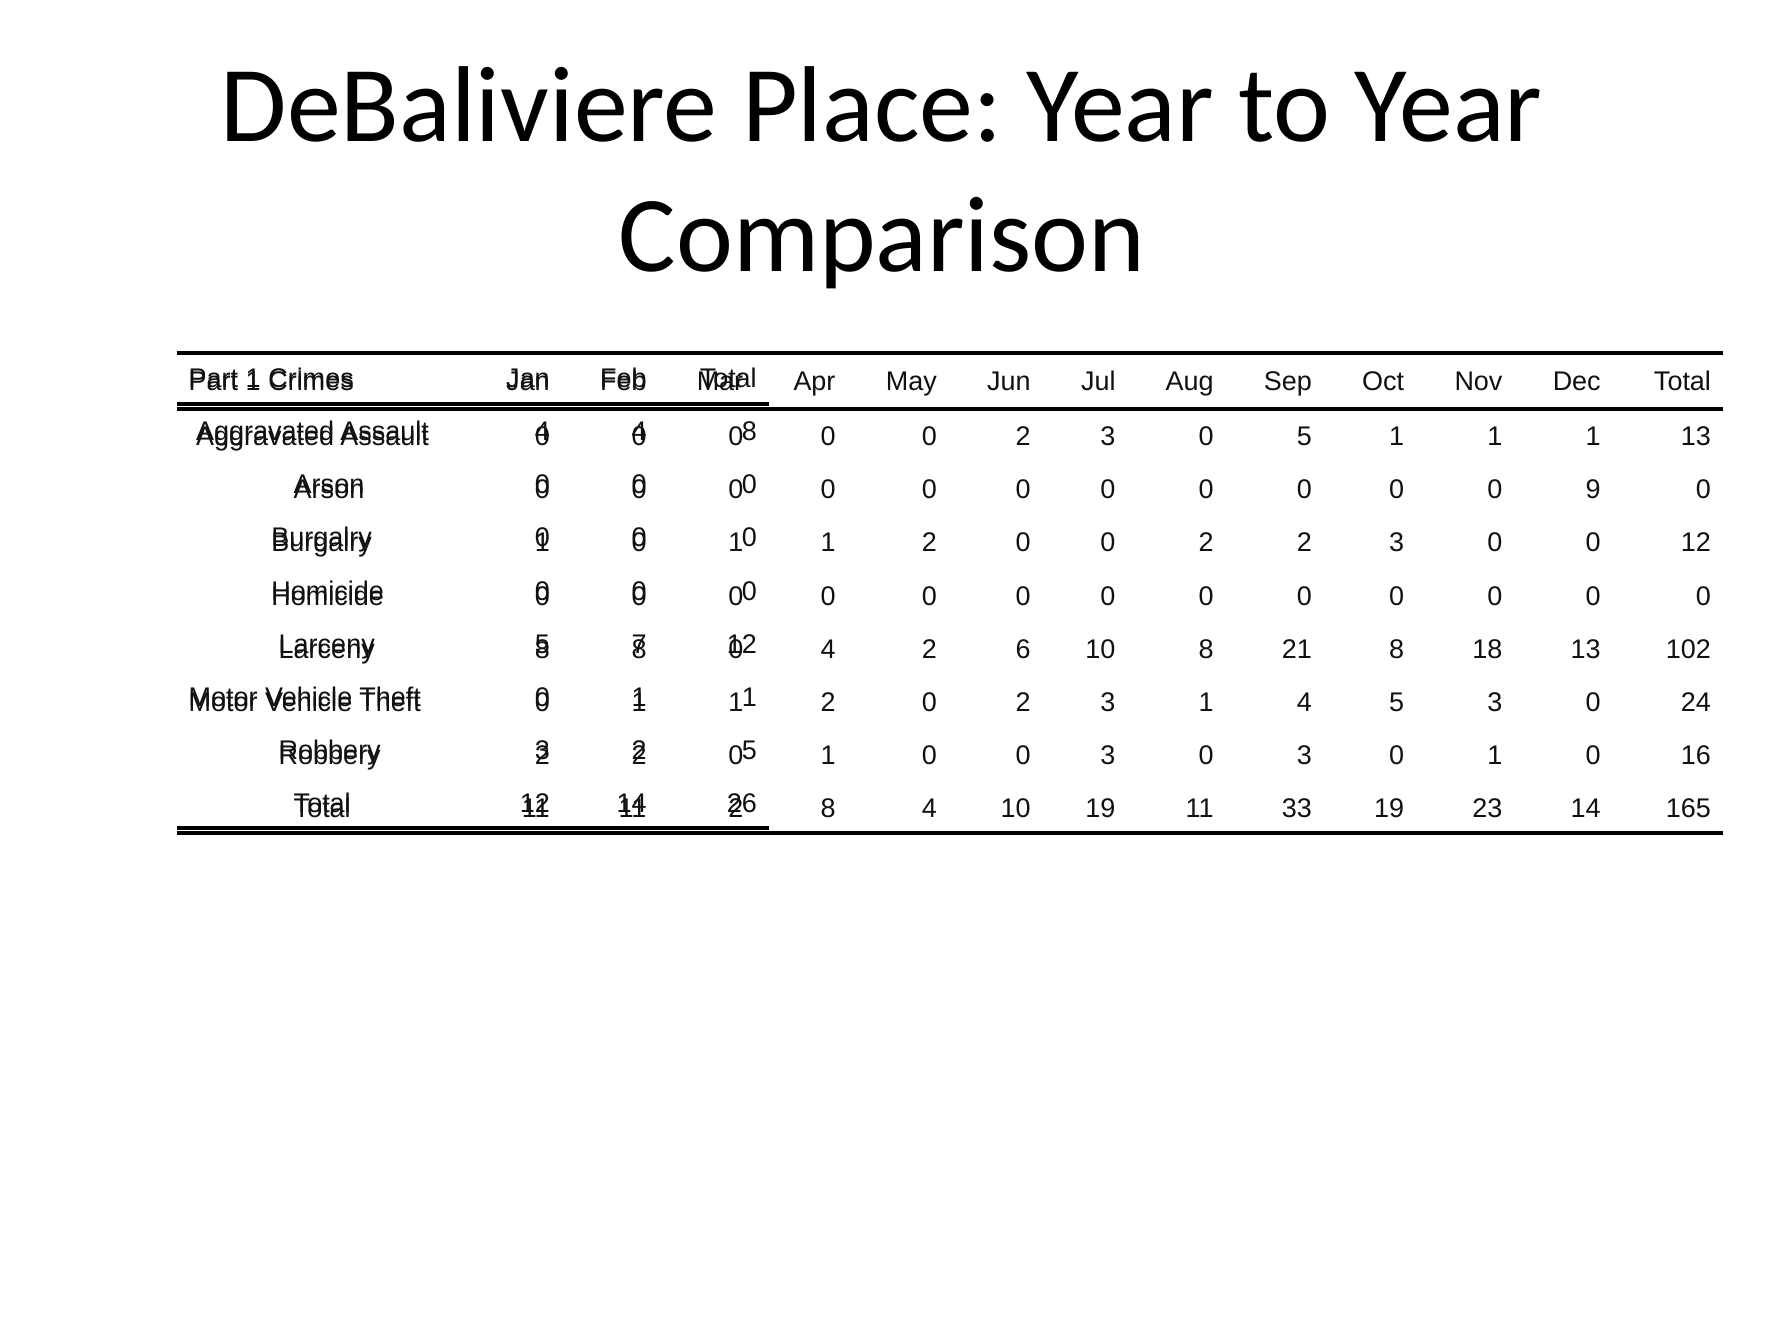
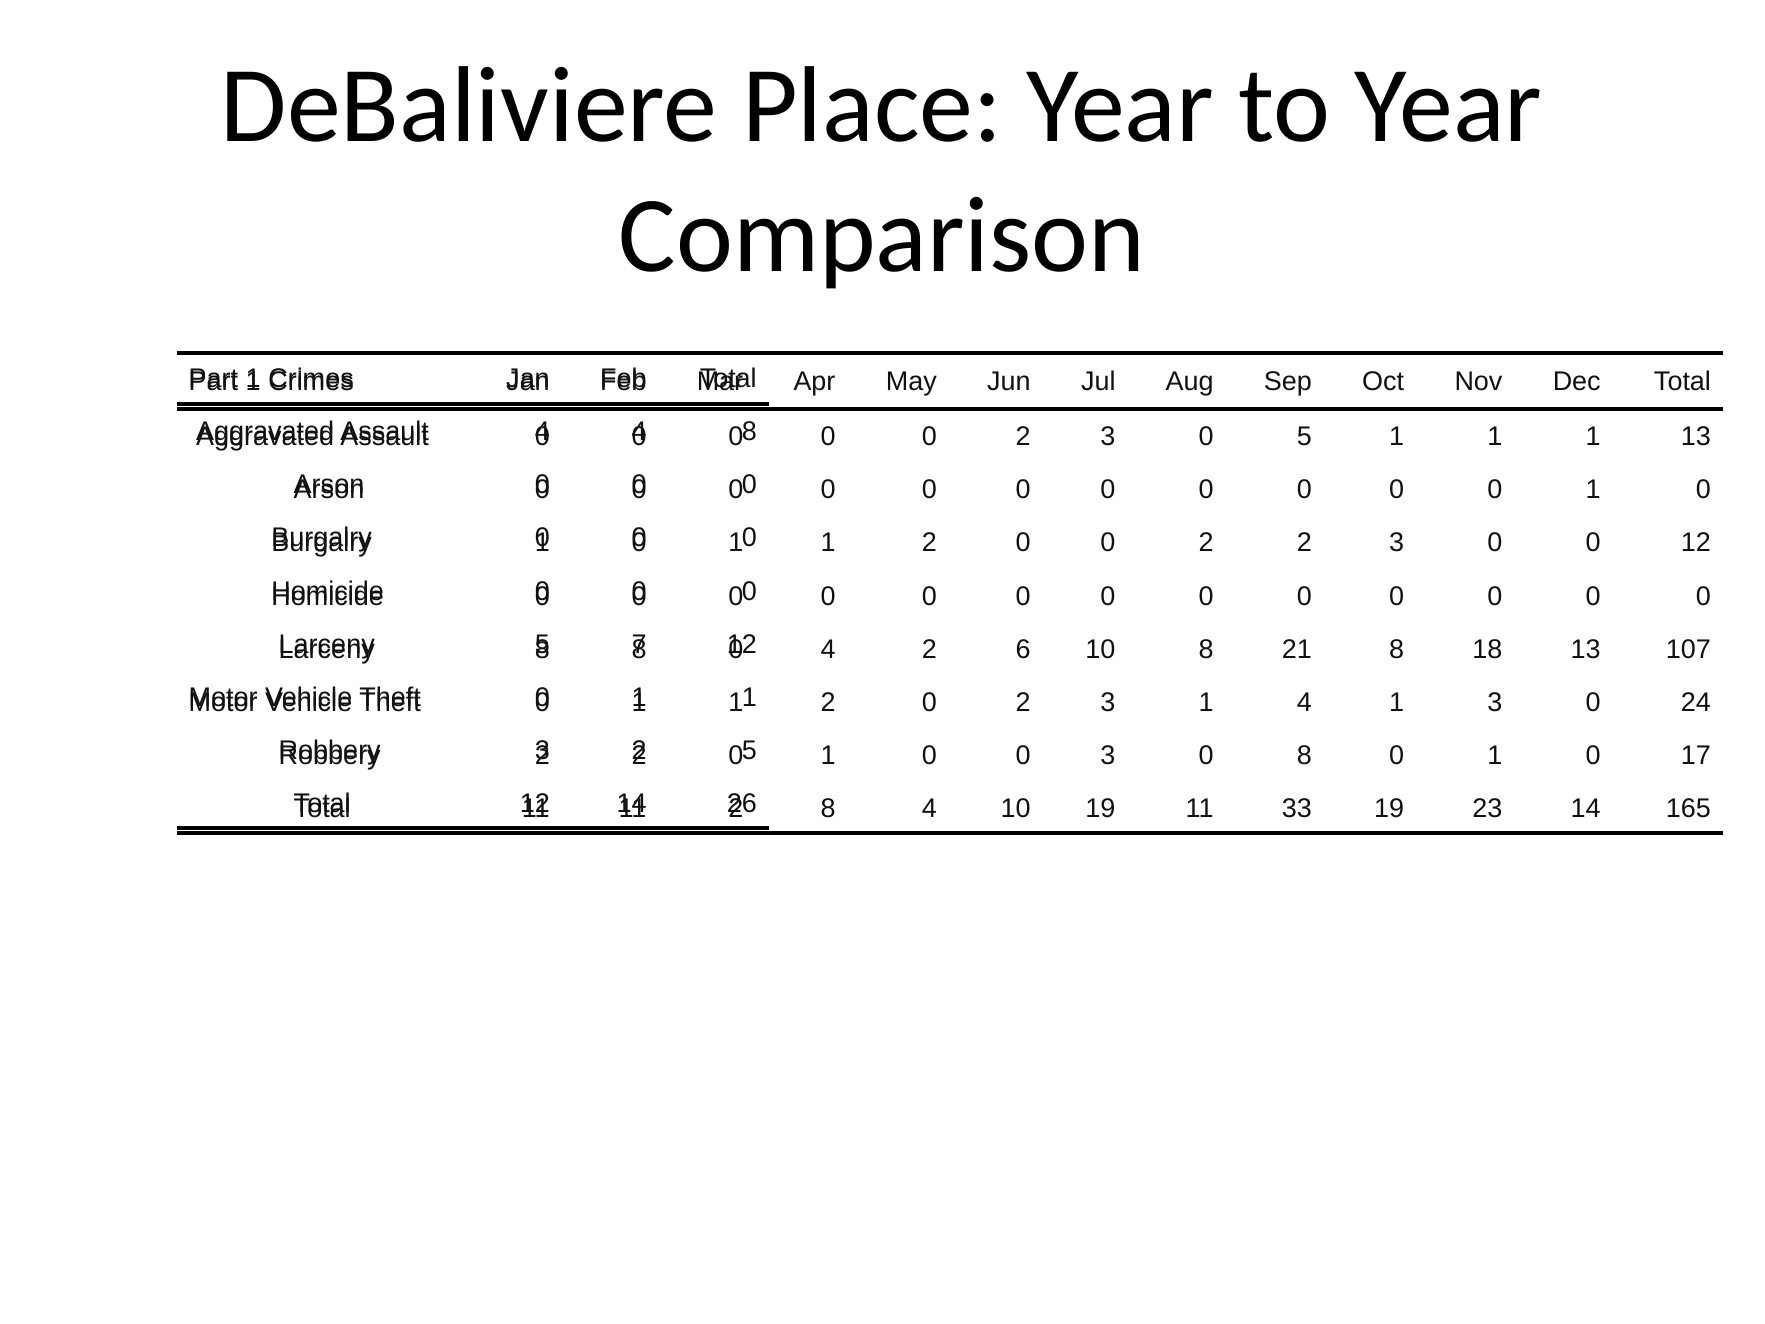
0 0 9: 9 -> 1
102: 102 -> 107
4 5: 5 -> 1
3 0 3: 3 -> 8
16: 16 -> 17
